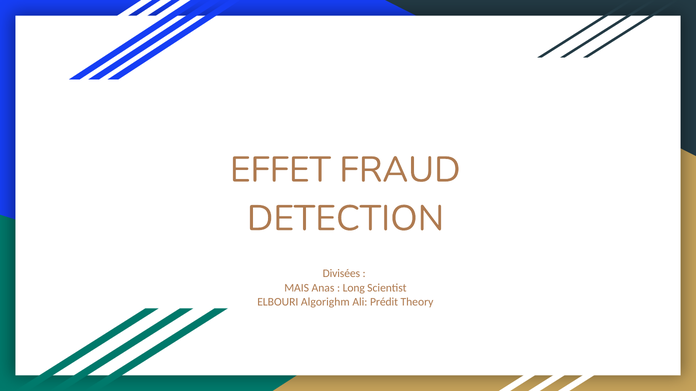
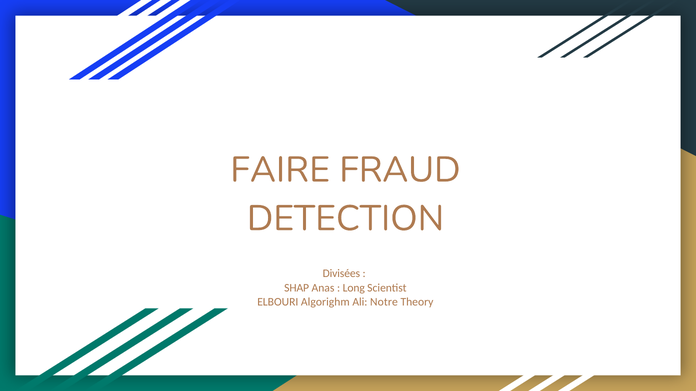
EFFET: EFFET -> FAIRE
MAIS: MAIS -> SHAP
Prédit: Prédit -> Notre
